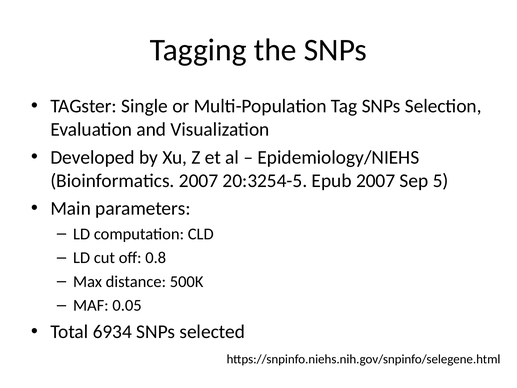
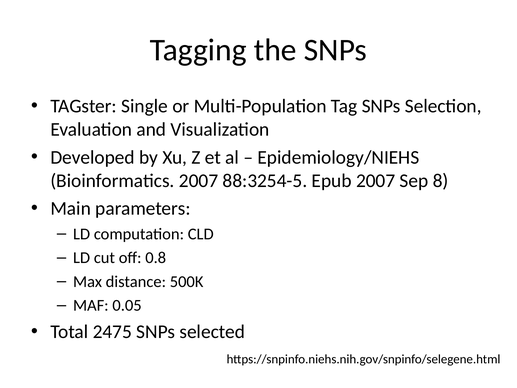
20:3254-5: 20:3254-5 -> 88:3254-5
5: 5 -> 8
6934: 6934 -> 2475
